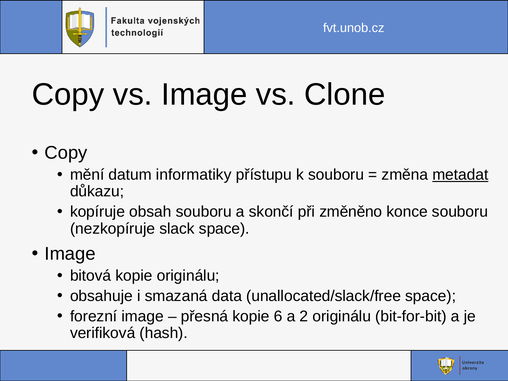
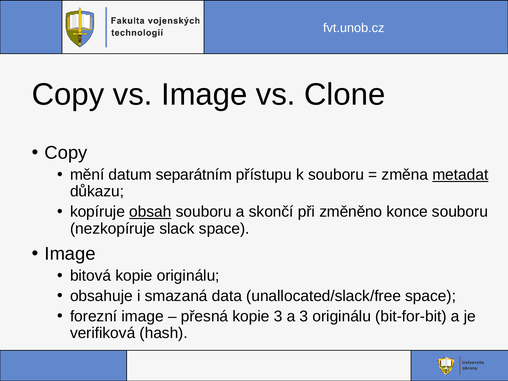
informatiky: informatiky -> separátním
obsah underline: none -> present
kopie 6: 6 -> 3
a 2: 2 -> 3
